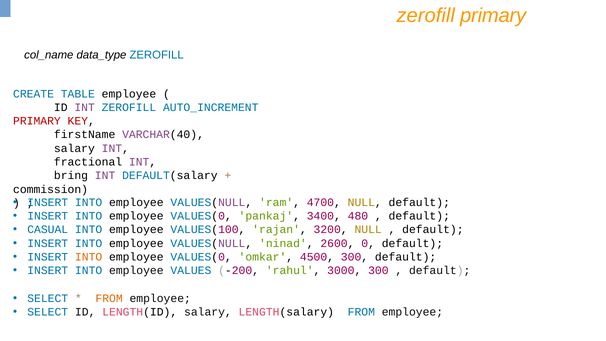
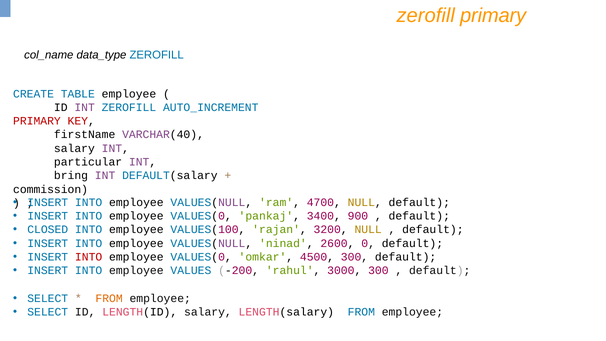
fractional: fractional -> particular
480: 480 -> 900
CASUAL: CASUAL -> CLOSED
INTO at (89, 257) colour: orange -> red
